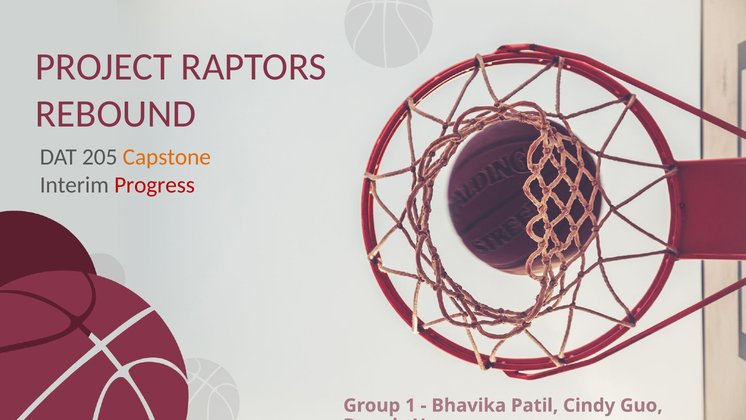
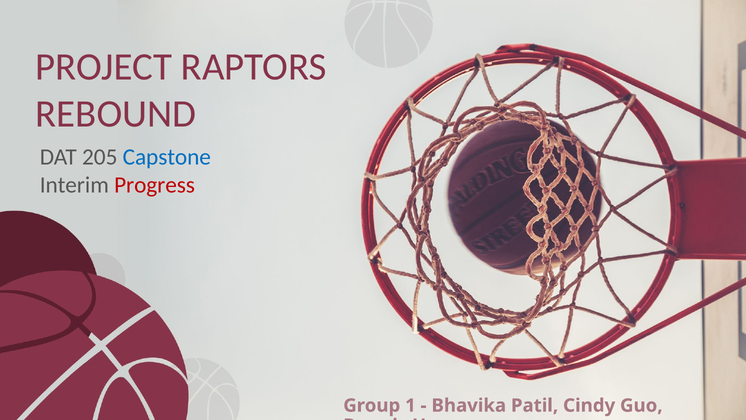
Capstone colour: orange -> blue
